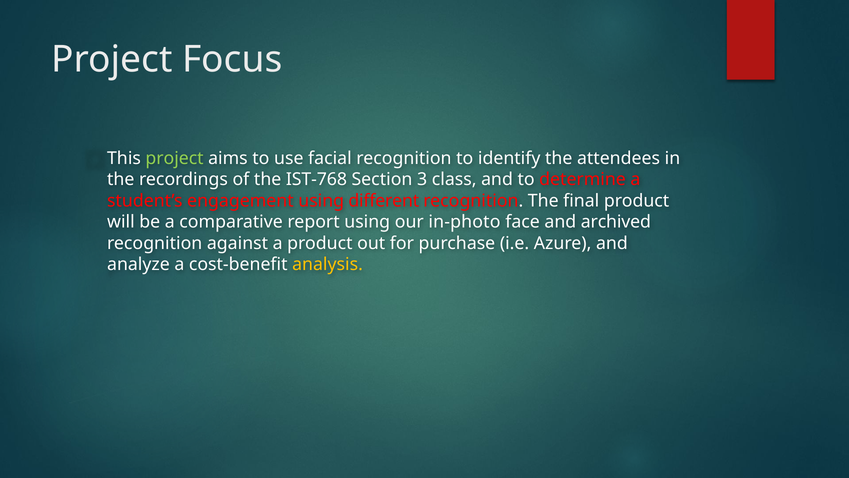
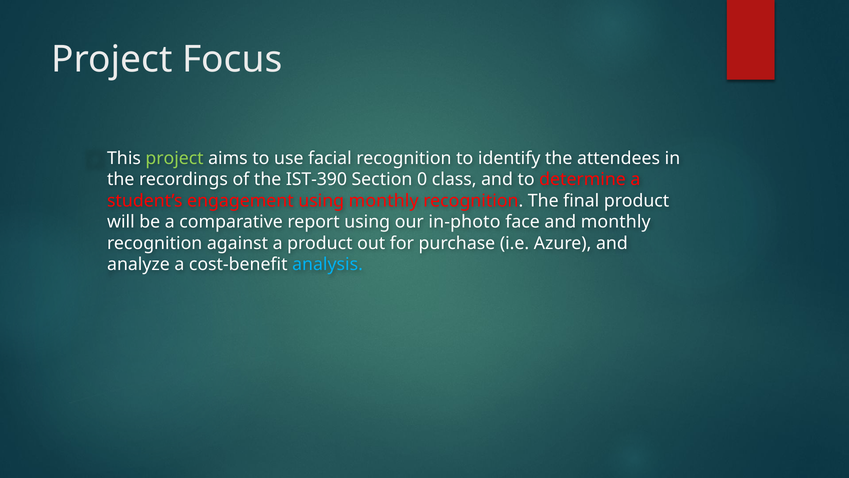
IST-768: IST-768 -> IST-390
3: 3 -> 0
using different: different -> monthly
and archived: archived -> monthly
analysis colour: yellow -> light blue
